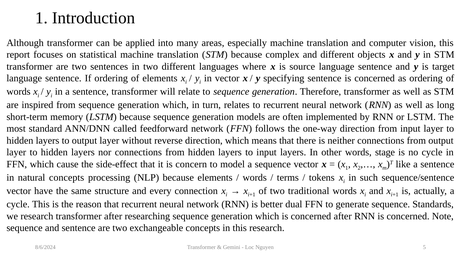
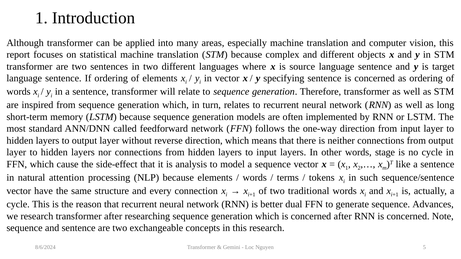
concern: concern -> analysis
natural concepts: concepts -> attention
Standards: Standards -> Advances
